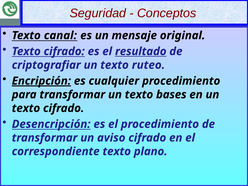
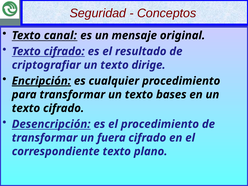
resultado underline: present -> none
ruteo: ruteo -> dirige
aviso: aviso -> fuera
